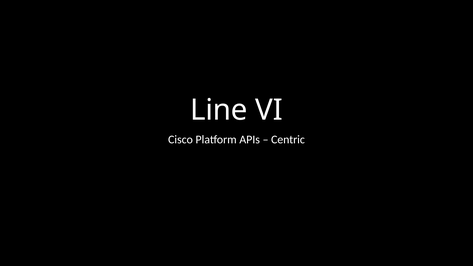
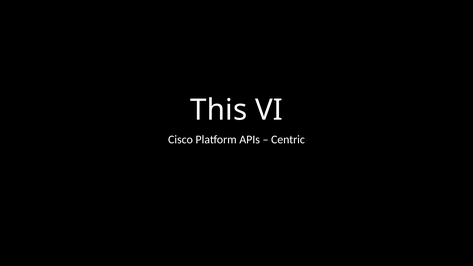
Line: Line -> This
